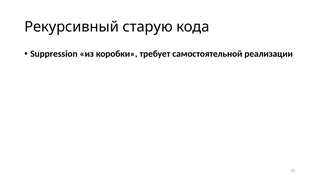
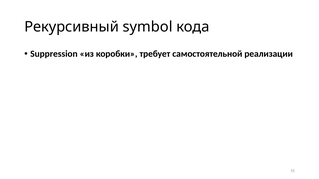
старую: старую -> symbol
